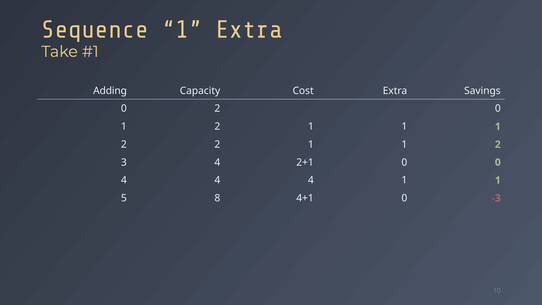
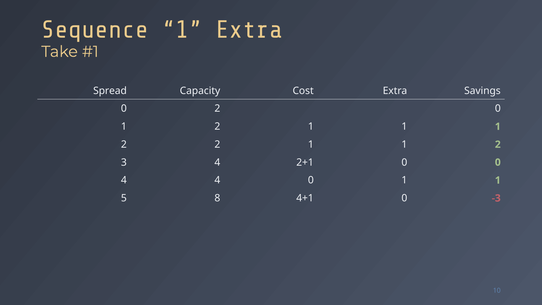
Adding: Adding -> Spread
4 4 4: 4 -> 0
